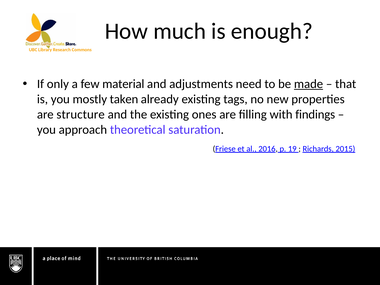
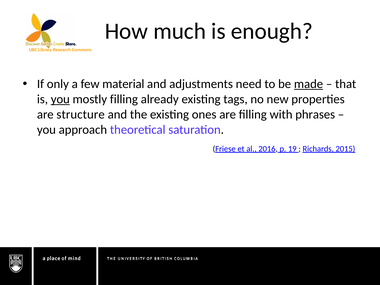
you at (60, 99) underline: none -> present
mostly taken: taken -> filling
findings: findings -> phrases
